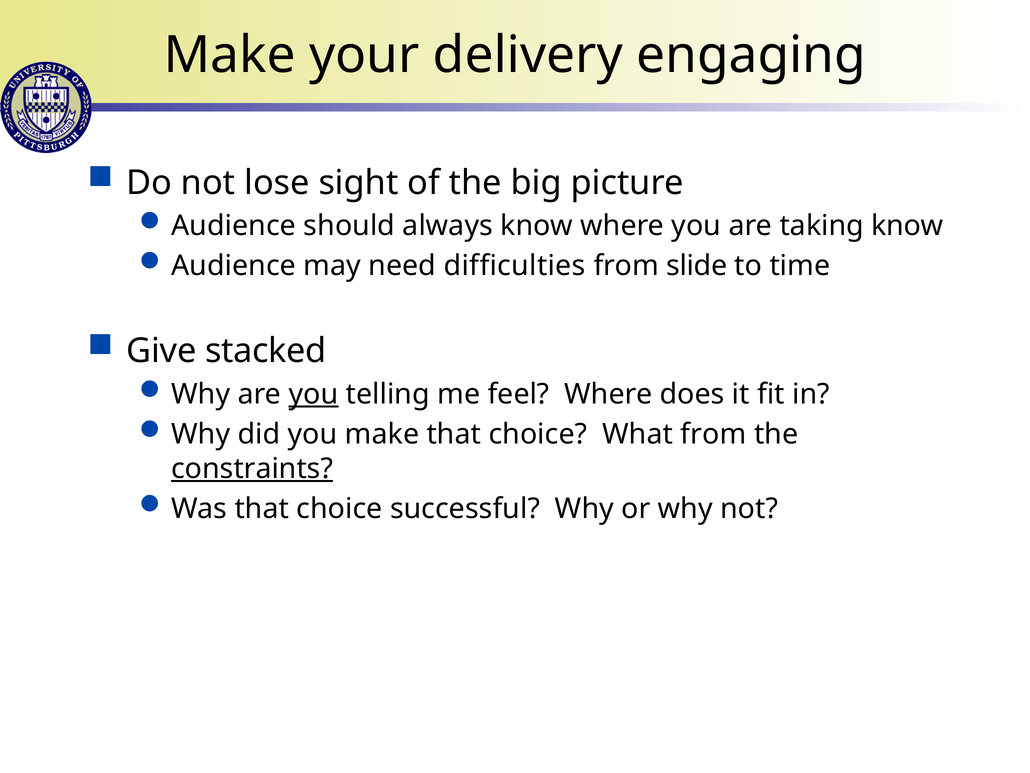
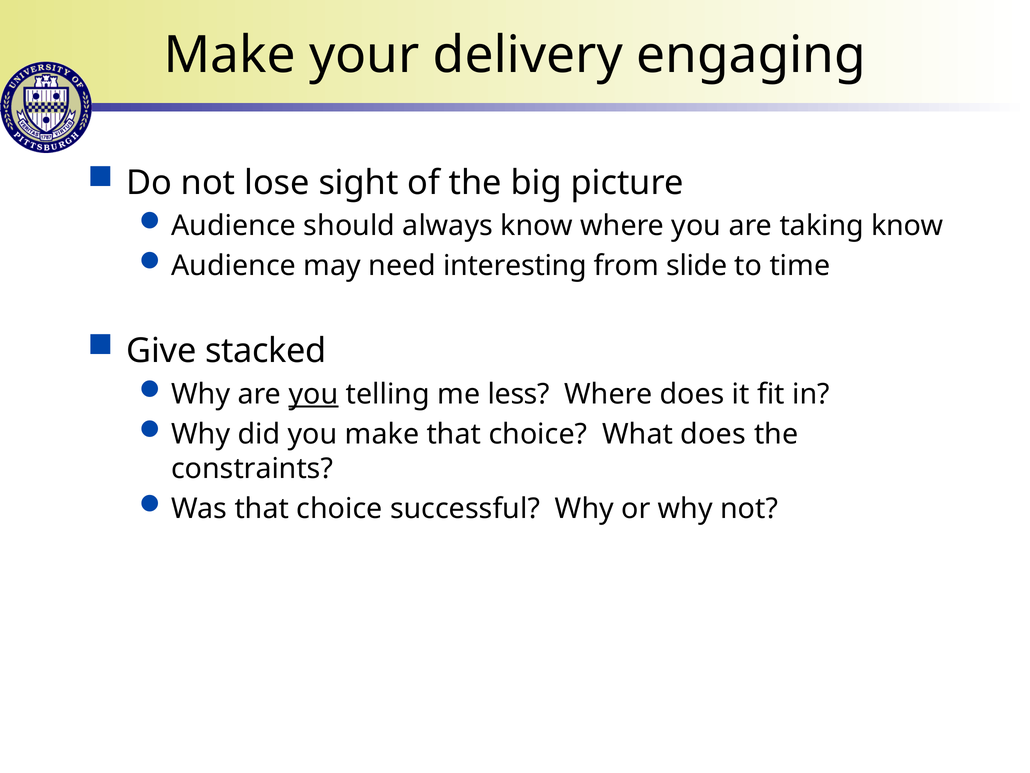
difficulties: difficulties -> interesting
feel: feel -> less
What from: from -> does
constraints underline: present -> none
